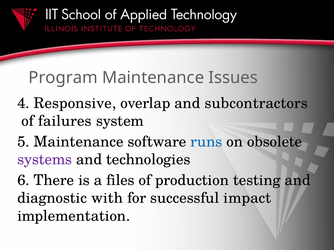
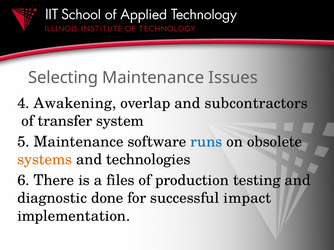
Program: Program -> Selecting
Responsive: Responsive -> Awakening
failures: failures -> transfer
systems colour: purple -> orange
with: with -> done
